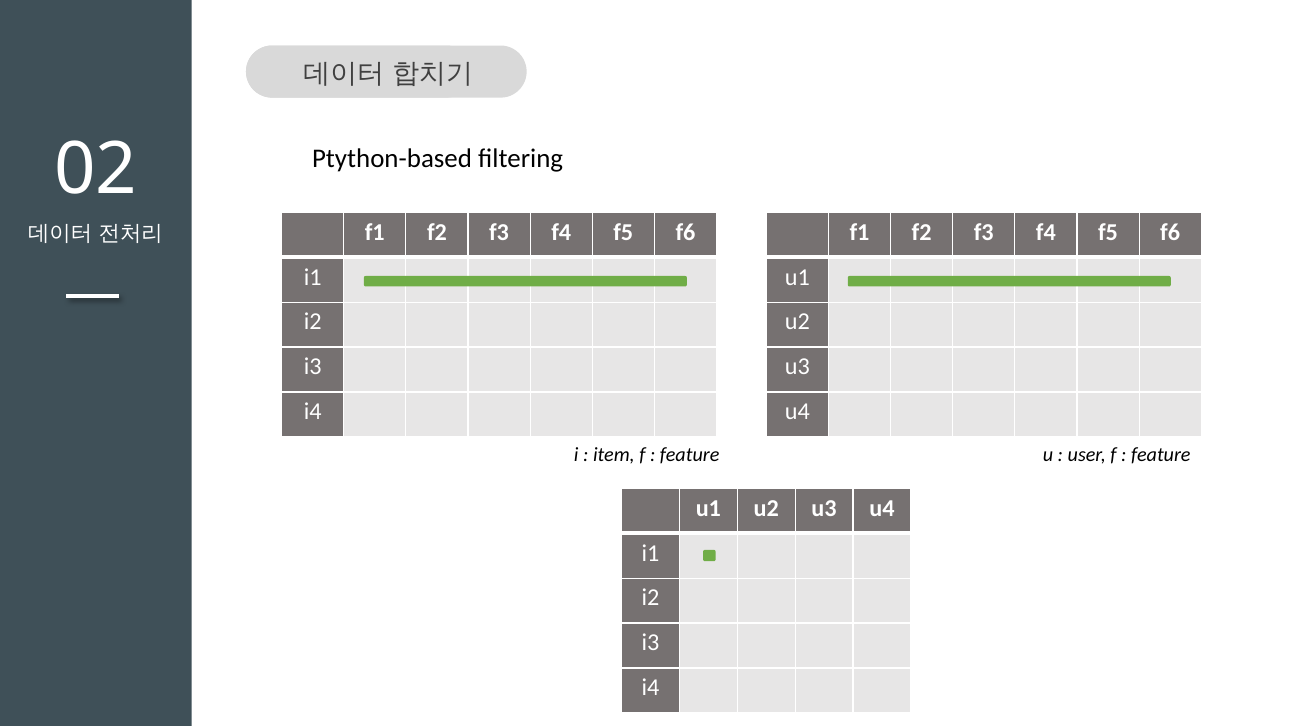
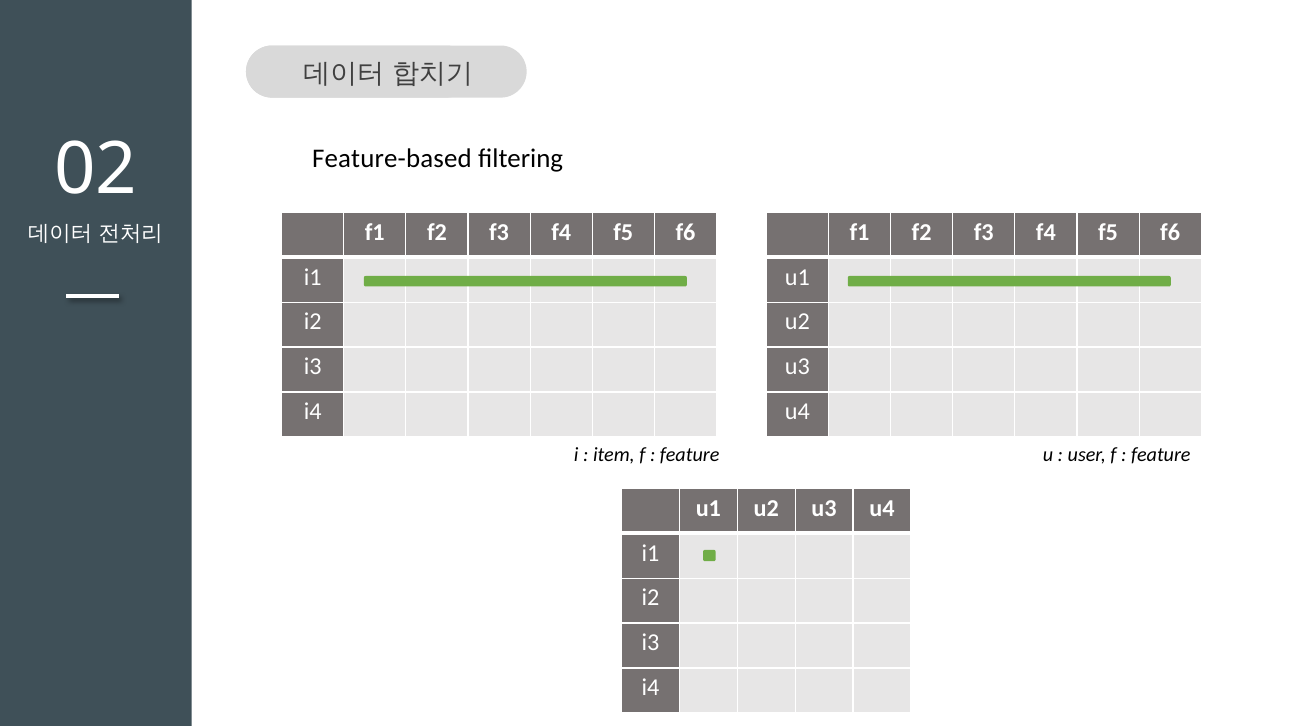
Ptython-based: Ptython-based -> Feature-based
